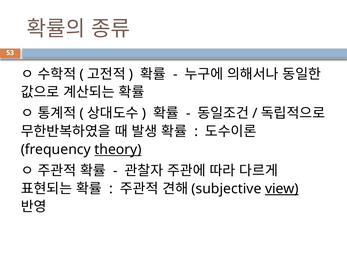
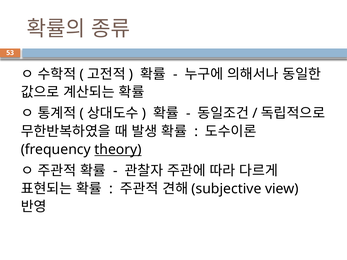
view underline: present -> none
